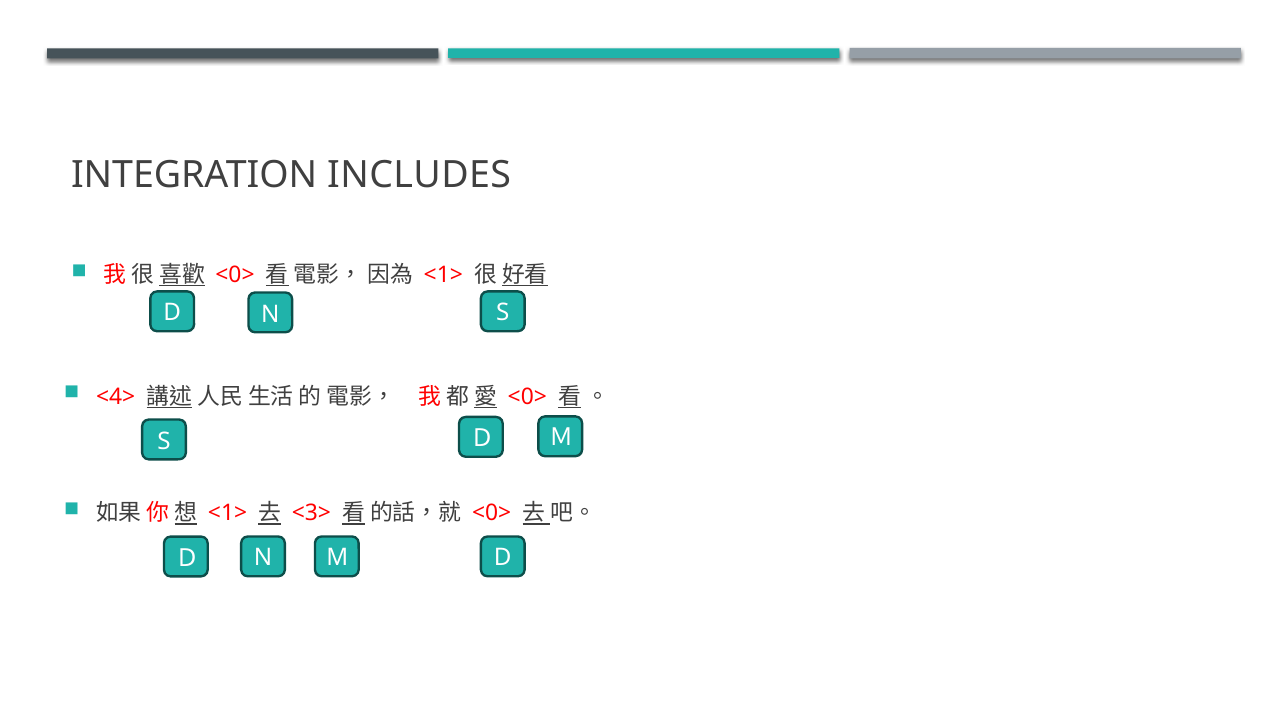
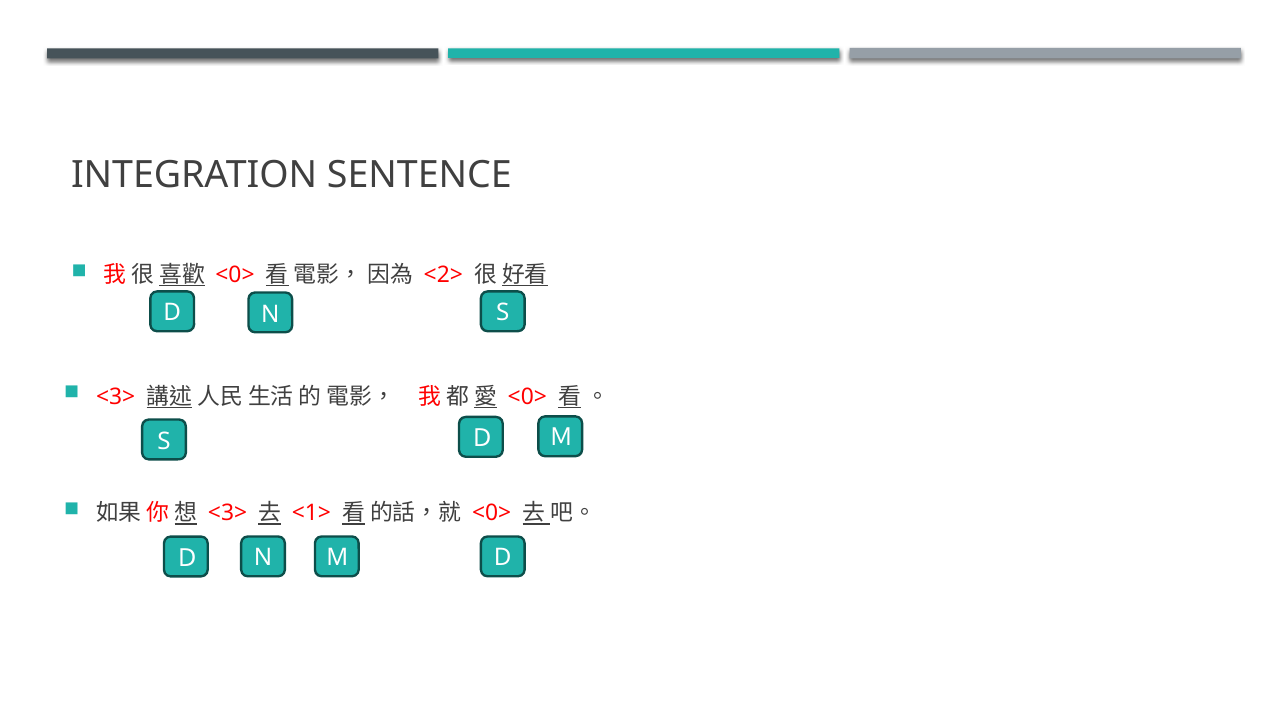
INCLUDES: INCLUDES -> SENTENCE
<1> at (443, 274): <1> -> <2>
<4> at (116, 396): <4> -> <3>
<1> at (228, 513): <1> -> <3>
<3>: <3> -> <1>
